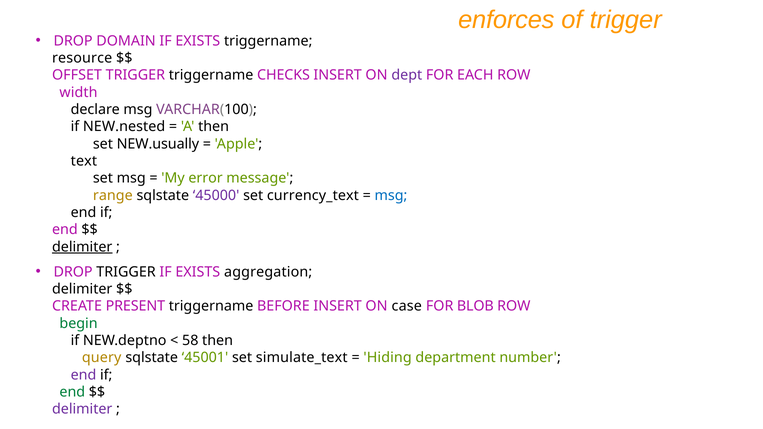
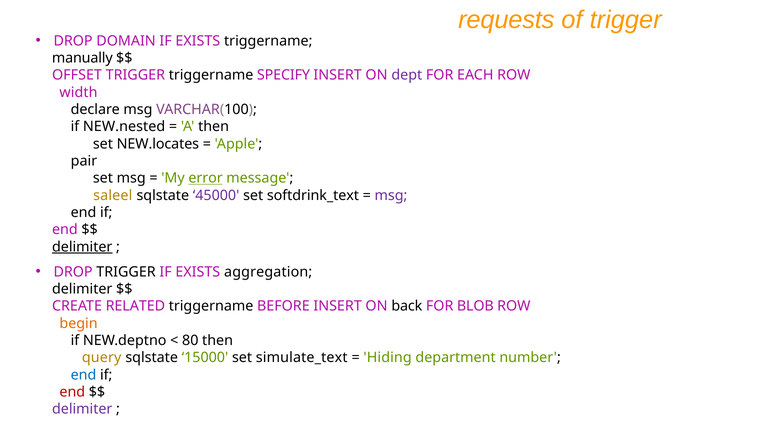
enforces: enforces -> requests
resource: resource -> manually
CHECKS: CHECKS -> SPECIFY
NEW.usually: NEW.usually -> NEW.locates
text: text -> pair
error underline: none -> present
range: range -> saleel
currency_text: currency_text -> softdrink_text
msg at (391, 195) colour: blue -> purple
PRESENT: PRESENT -> RELATED
case: case -> back
begin colour: green -> orange
58: 58 -> 80
45001: 45001 -> 15000
end at (83, 375) colour: purple -> blue
end at (72, 392) colour: green -> red
